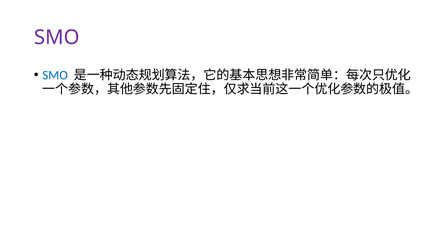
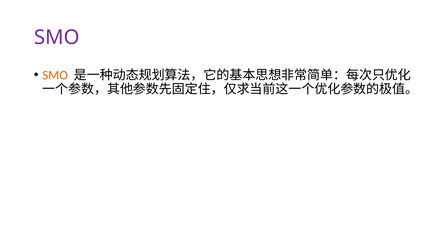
SMO at (55, 75) colour: blue -> orange
